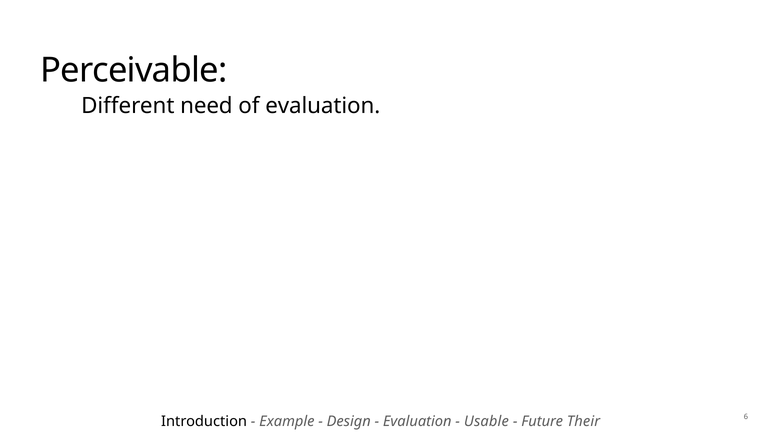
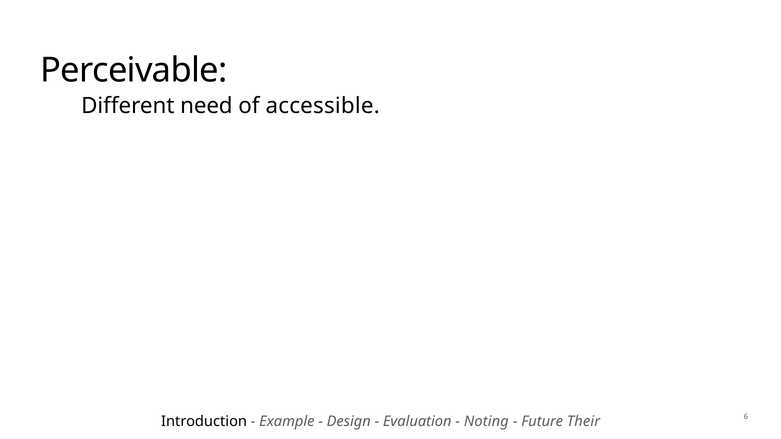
of evaluation: evaluation -> accessible
Usable: Usable -> Noting
